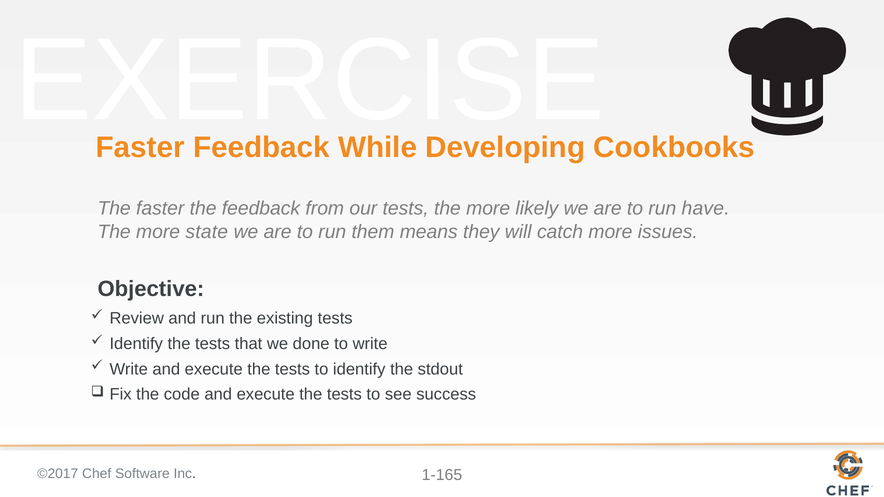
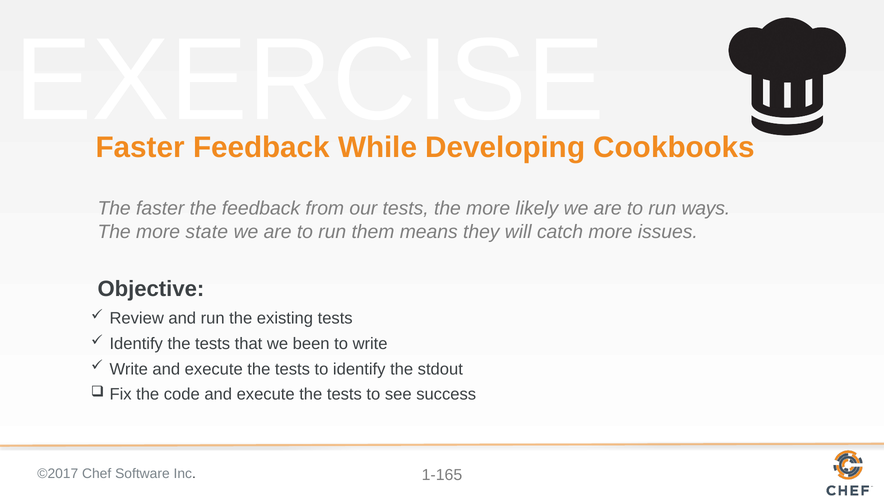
have: have -> ways
done: done -> been
